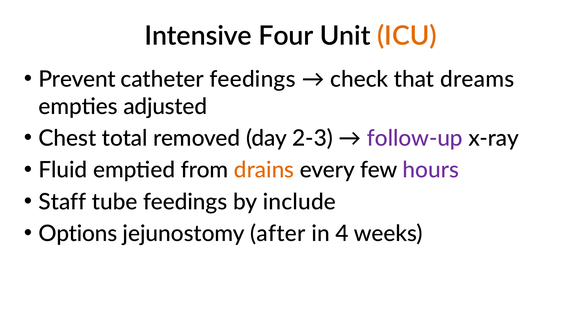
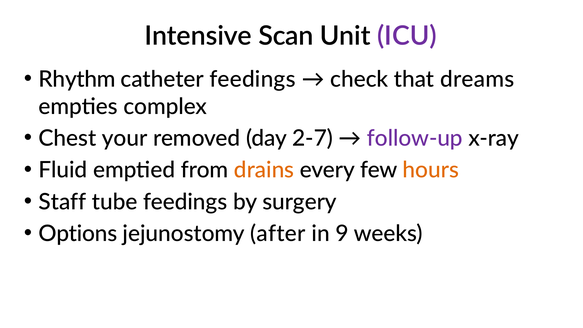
Four: Four -> Scan
ICU colour: orange -> purple
Prevent: Prevent -> Rhythm
adjusted: adjusted -> complex
total: total -> your
2-3: 2-3 -> 2-7
hours colour: purple -> orange
include: include -> surgery
4: 4 -> 9
